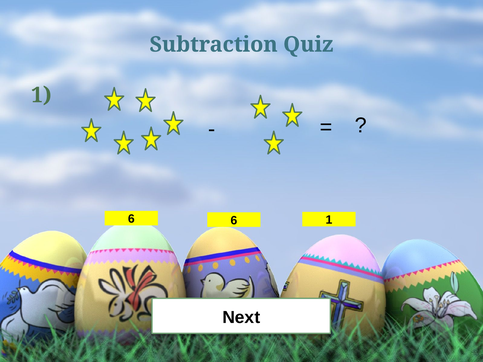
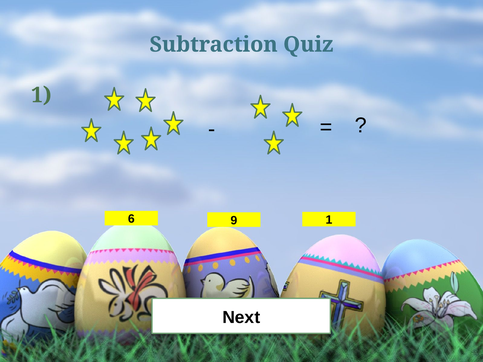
6 6: 6 -> 9
